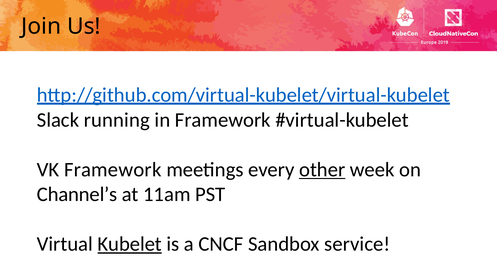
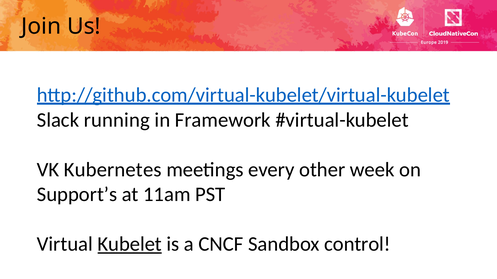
VK Framework: Framework -> Kubernetes
other underline: present -> none
Channel’s: Channel’s -> Support’s
service: service -> control
